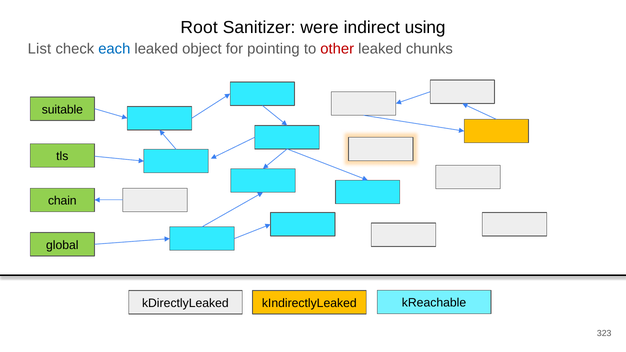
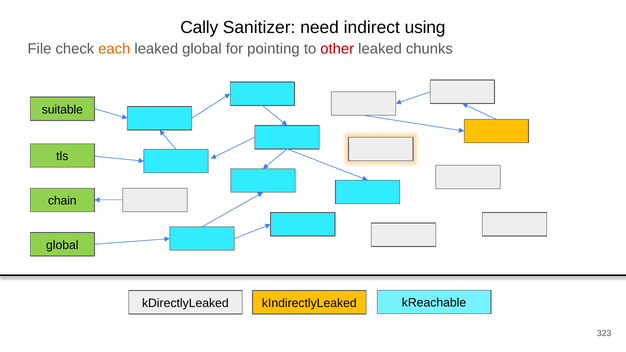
Root: Root -> Cally
were: were -> need
List: List -> File
each colour: blue -> orange
leaked object: object -> global
